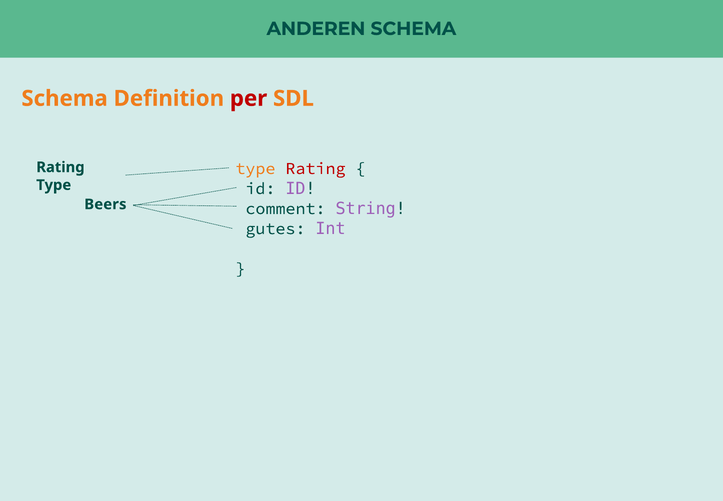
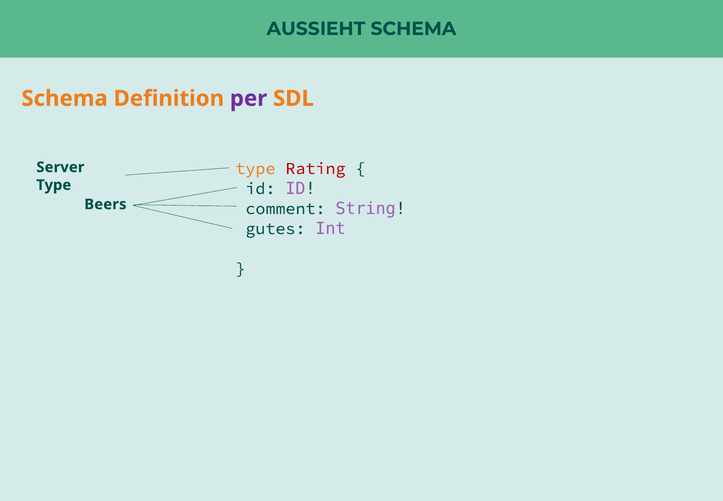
ANDEREN: ANDEREN -> AUSSIEHT
per colour: red -> purple
Rating at (60, 167): Rating -> Server
